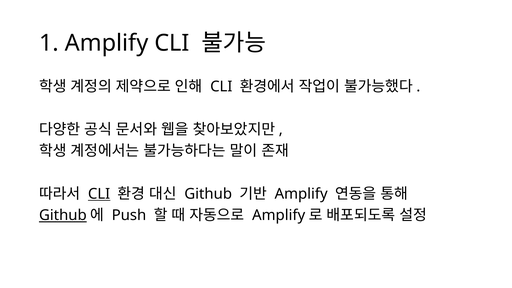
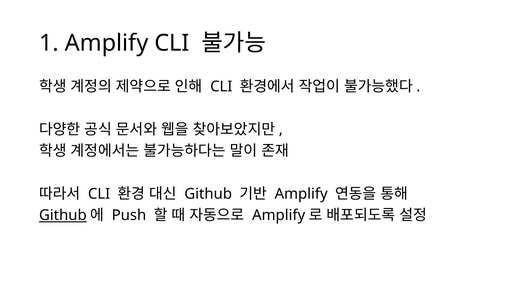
CLI at (99, 194) underline: present -> none
